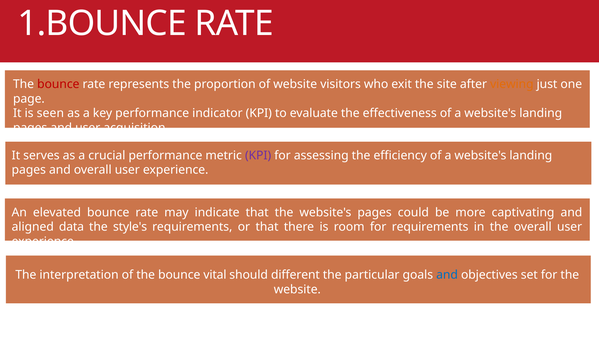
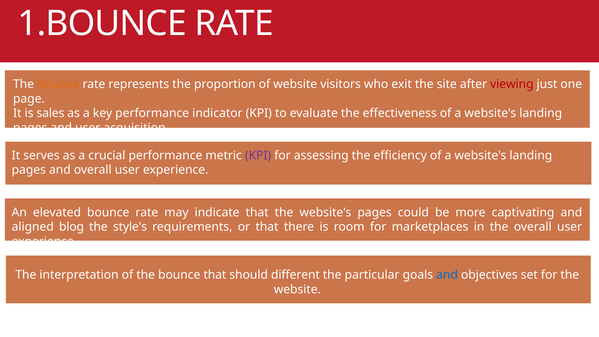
bounce at (58, 84) colour: red -> orange
viewing colour: orange -> red
seen: seen -> sales
data: data -> blog
for requirements: requirements -> marketplaces
bounce vital: vital -> that
